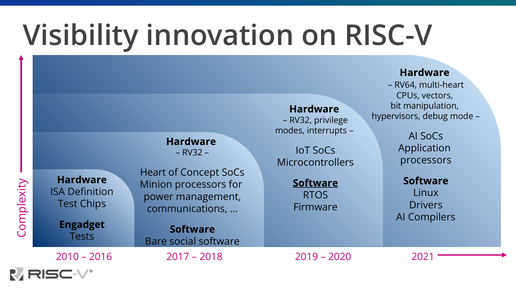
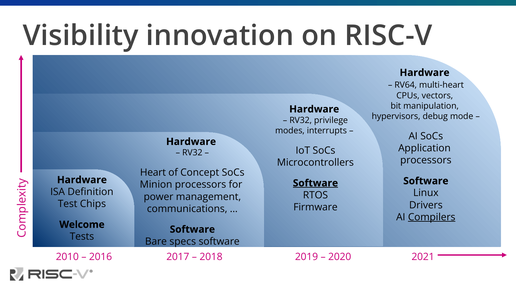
Compilers underline: none -> present
Engadget: Engadget -> Welcome
social: social -> specs
